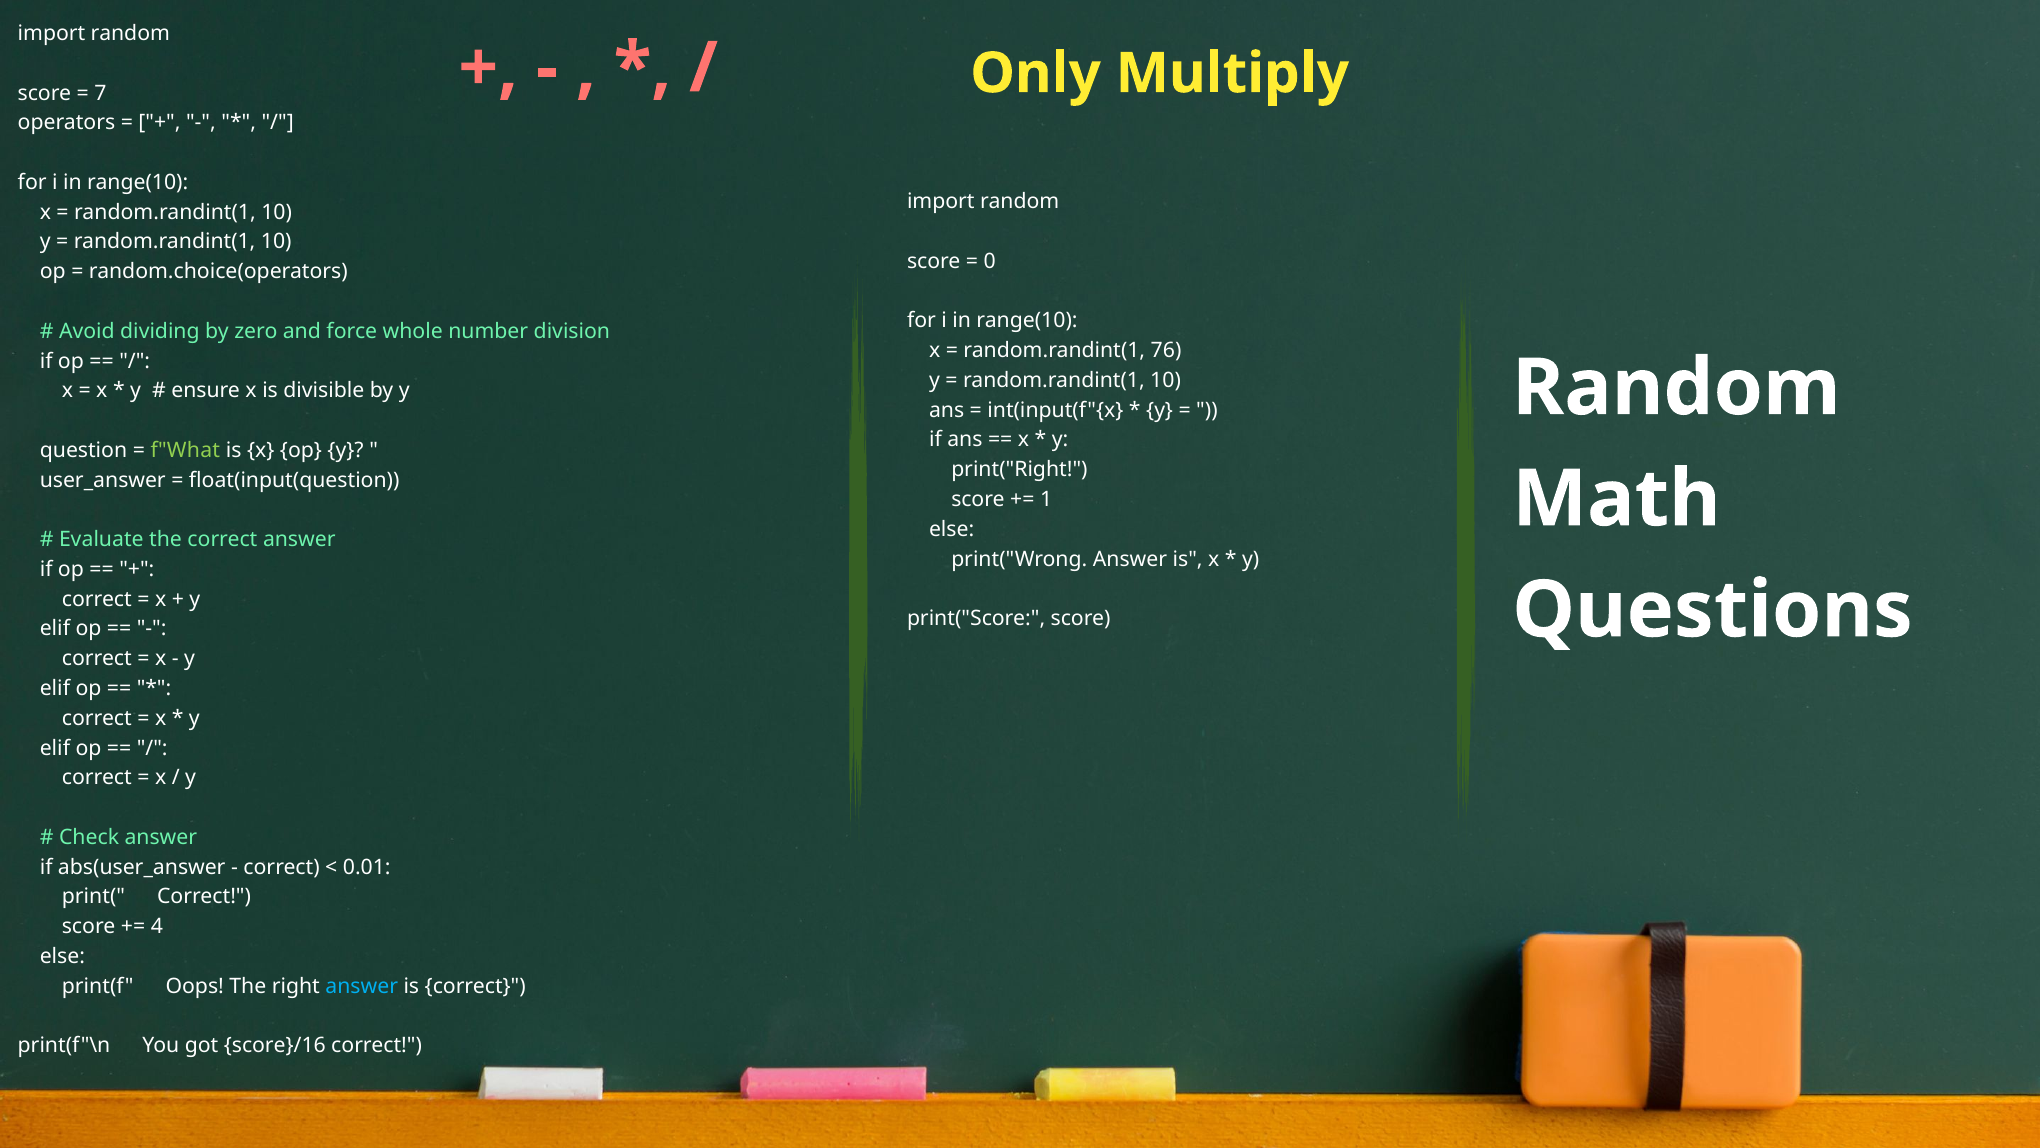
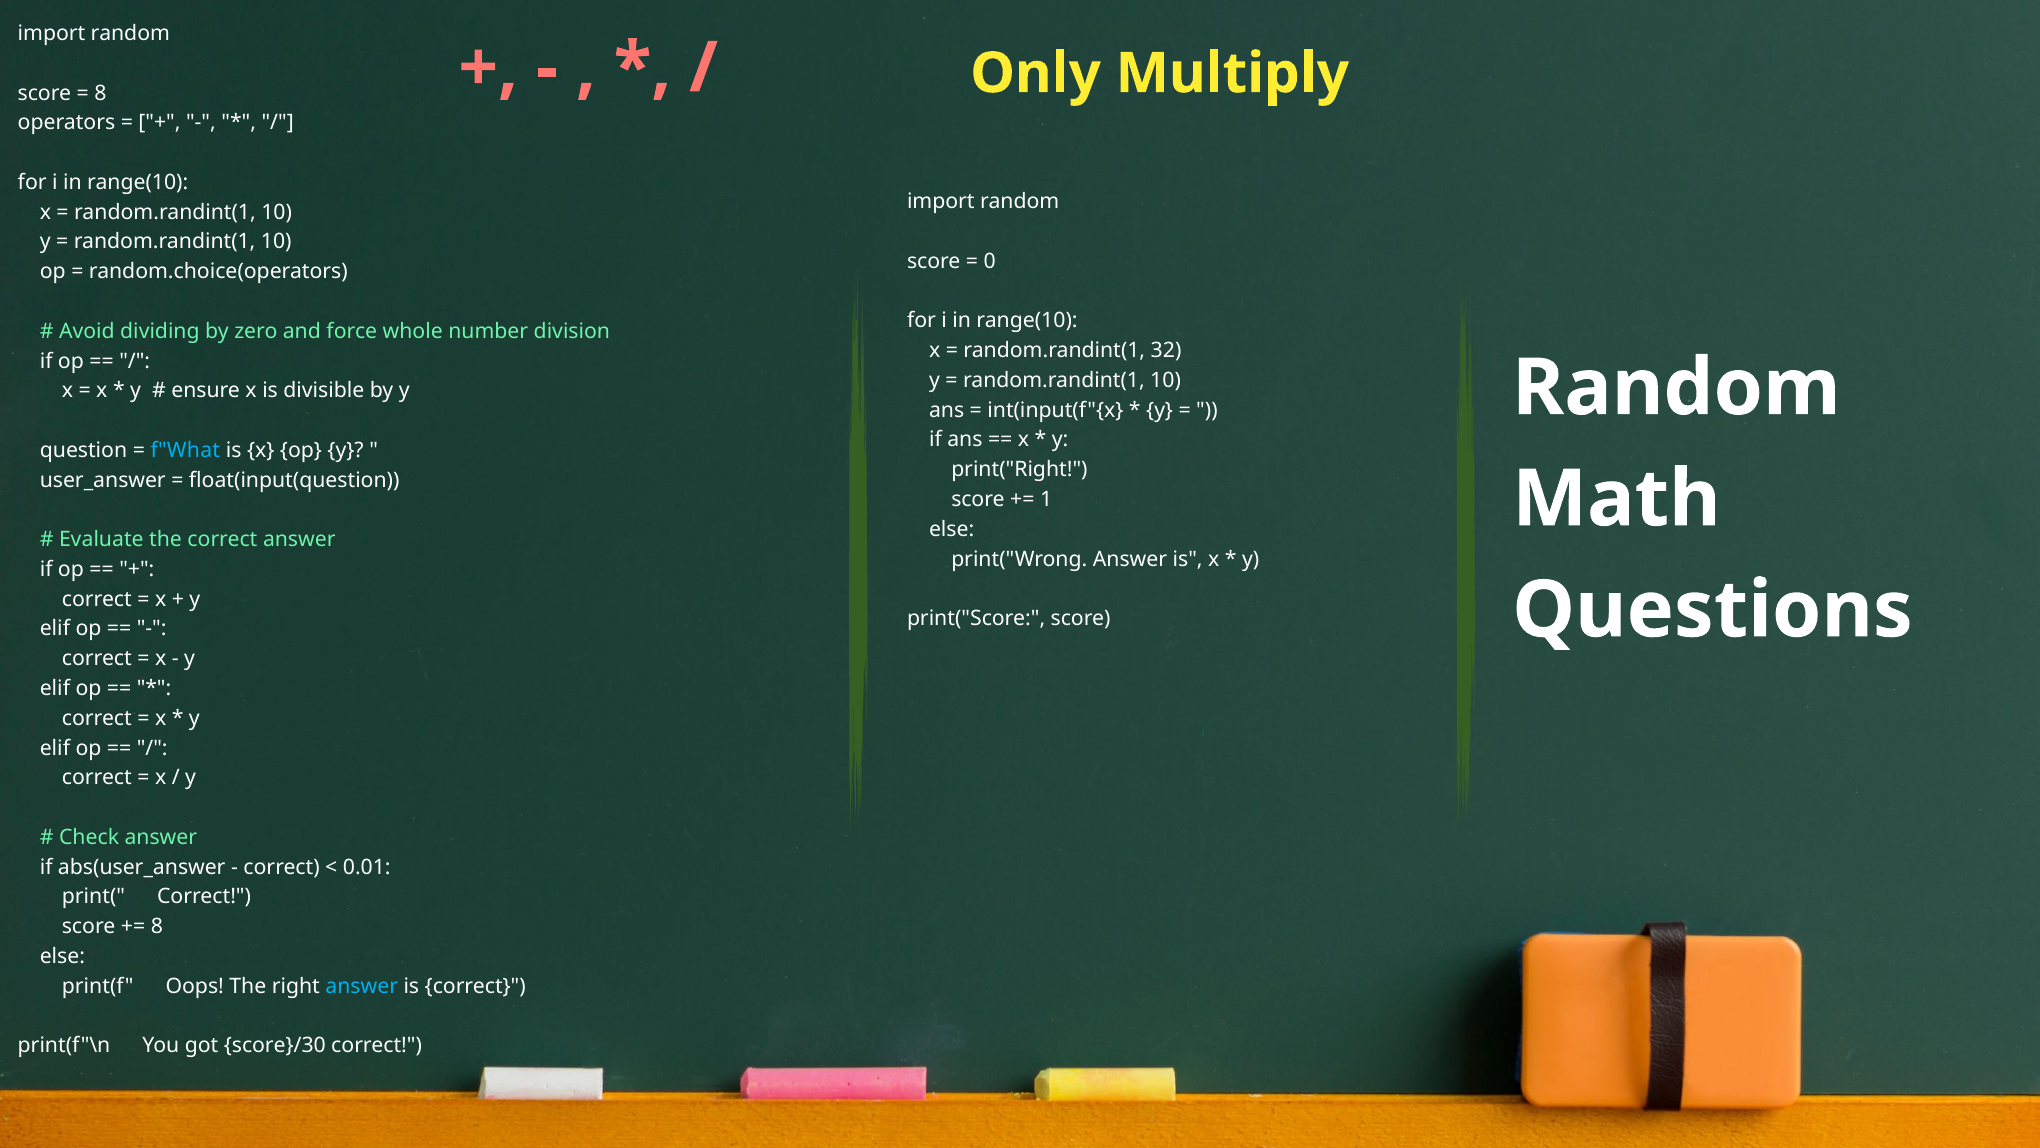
7 at (100, 93): 7 -> 8
76: 76 -> 32
f"What colour: light green -> light blue
4 at (157, 926): 4 -> 8
score}/16: score}/16 -> score}/30
